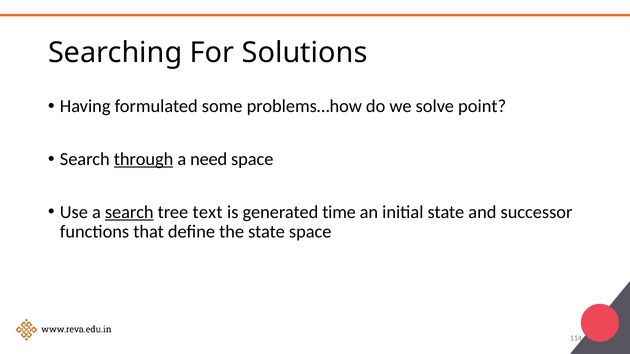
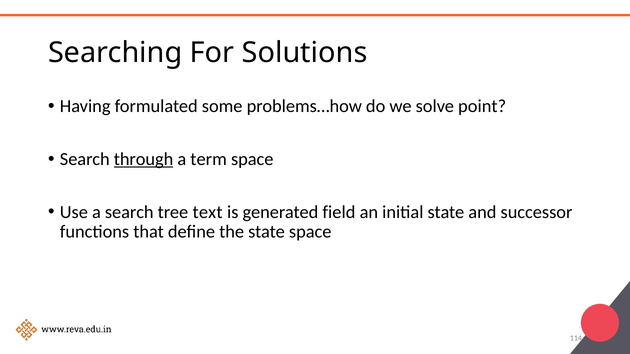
need: need -> term
search at (129, 212) underline: present -> none
time: time -> field
